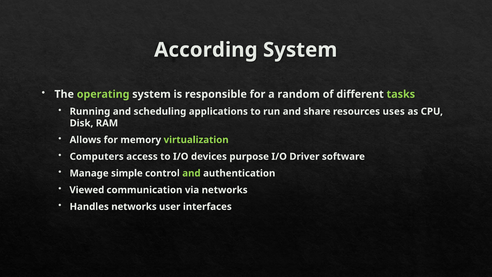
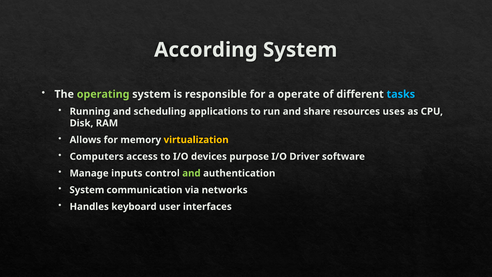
random: random -> operate
tasks colour: light green -> light blue
virtualization colour: light green -> yellow
simple: simple -> inputs
Viewed at (87, 190): Viewed -> System
Handles networks: networks -> keyboard
